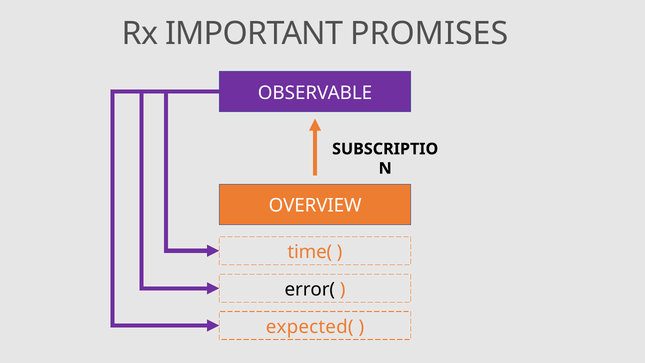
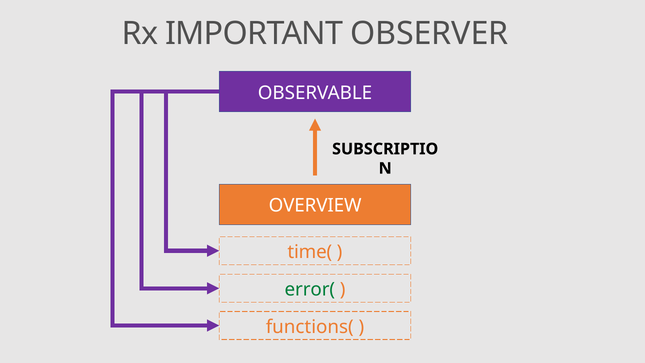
PROMISES: PROMISES -> OBSERVER
error( colour: black -> green
expected(: expected( -> functions(
